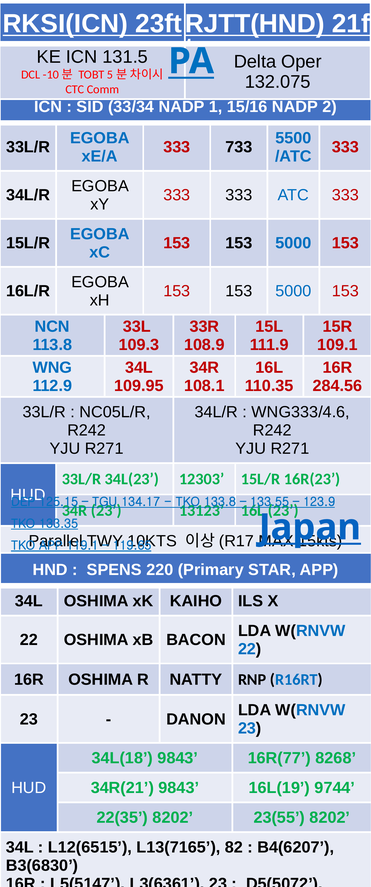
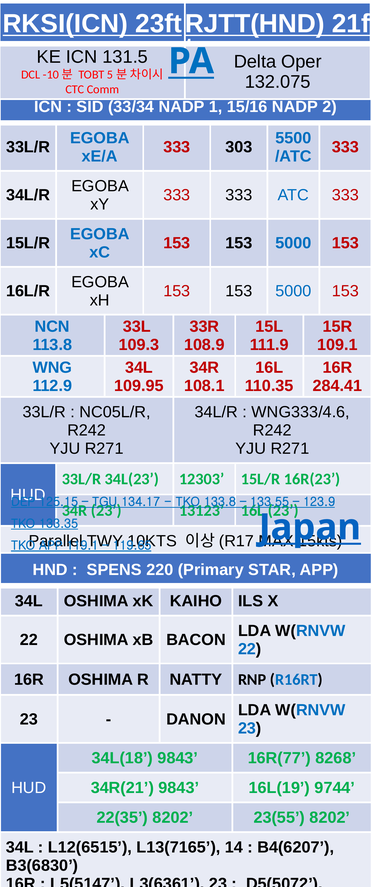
733: 733 -> 303
284.56: 284.56 -> 284.41
82: 82 -> 14
